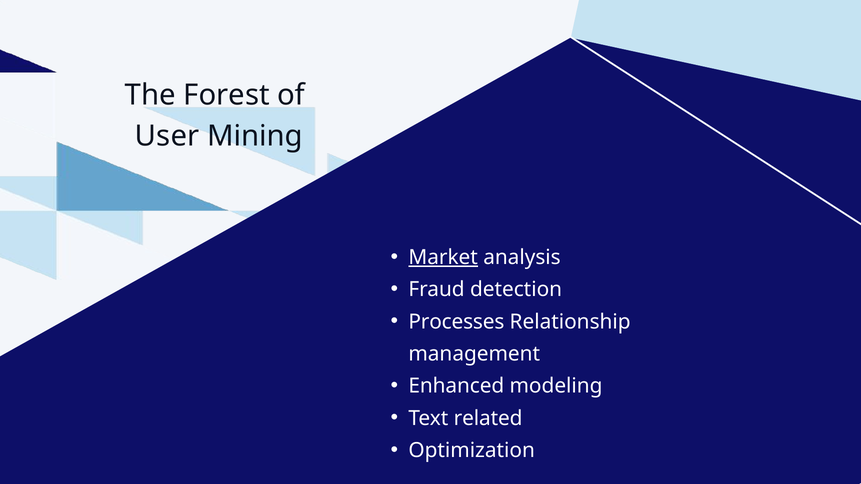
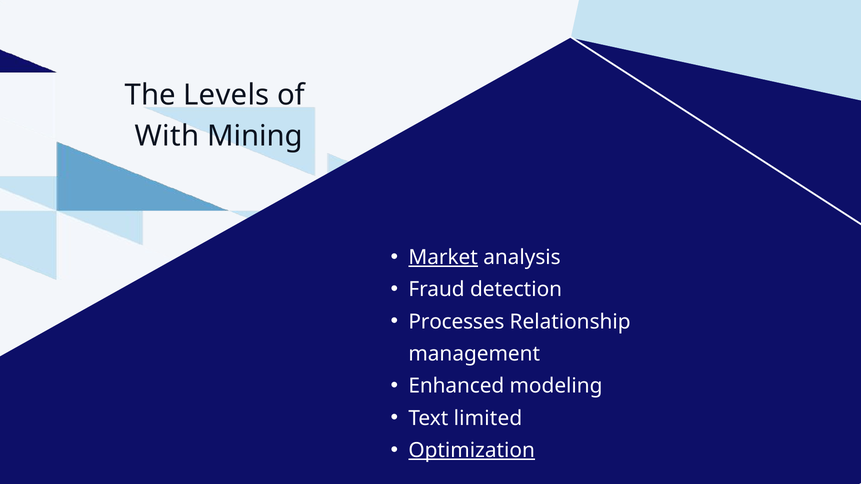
Forest: Forest -> Levels
User: User -> With
related: related -> limited
Optimization underline: none -> present
